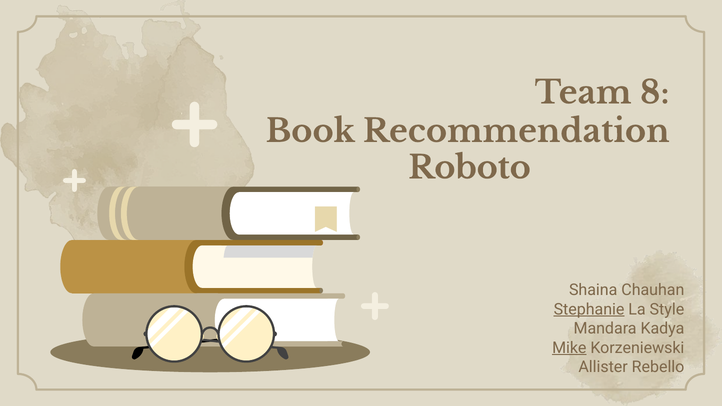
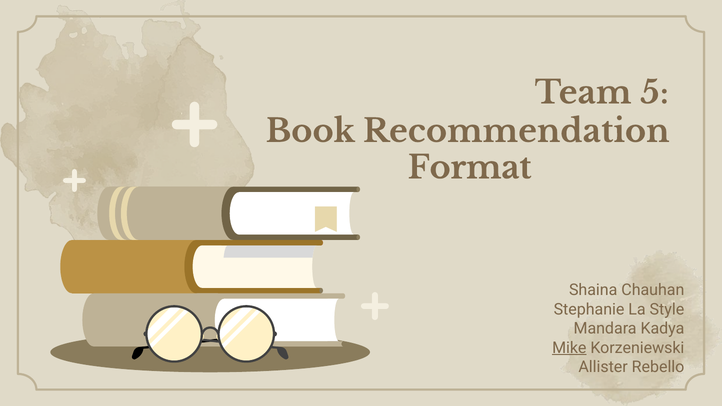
8: 8 -> 5
Roboto: Roboto -> Format
Stephanie underline: present -> none
